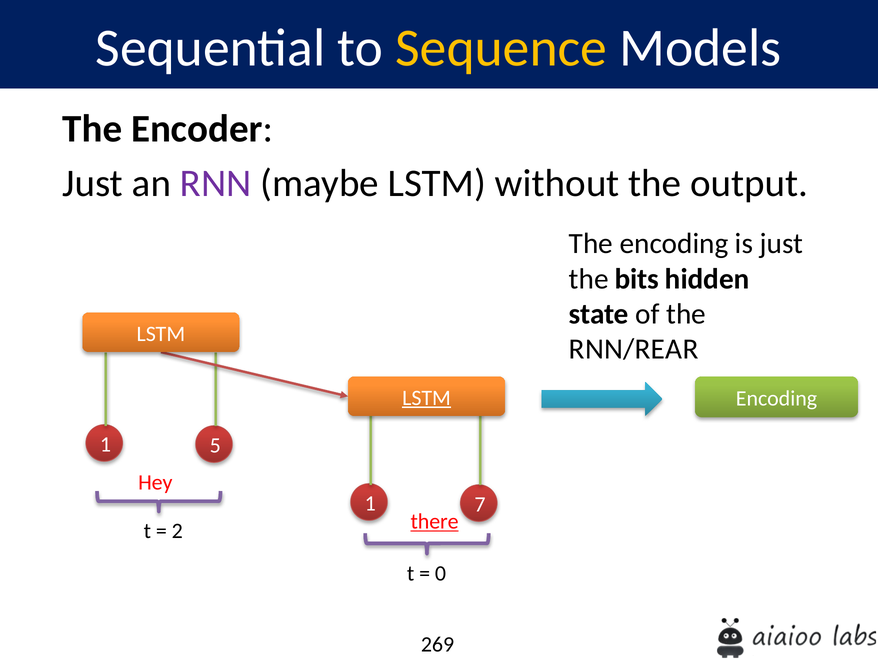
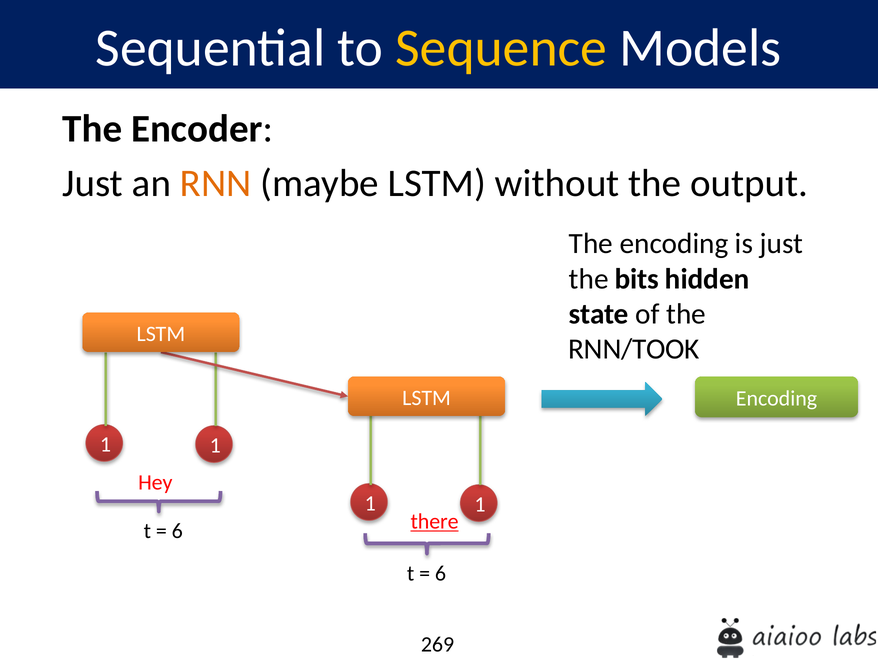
RNN colour: purple -> orange
RNN/REAR: RNN/REAR -> RNN/TOOK
LSTM at (427, 398) underline: present -> none
5 at (215, 445): 5 -> 1
7 at (480, 504): 7 -> 1
2 at (177, 531): 2 -> 6
0 at (441, 573): 0 -> 6
